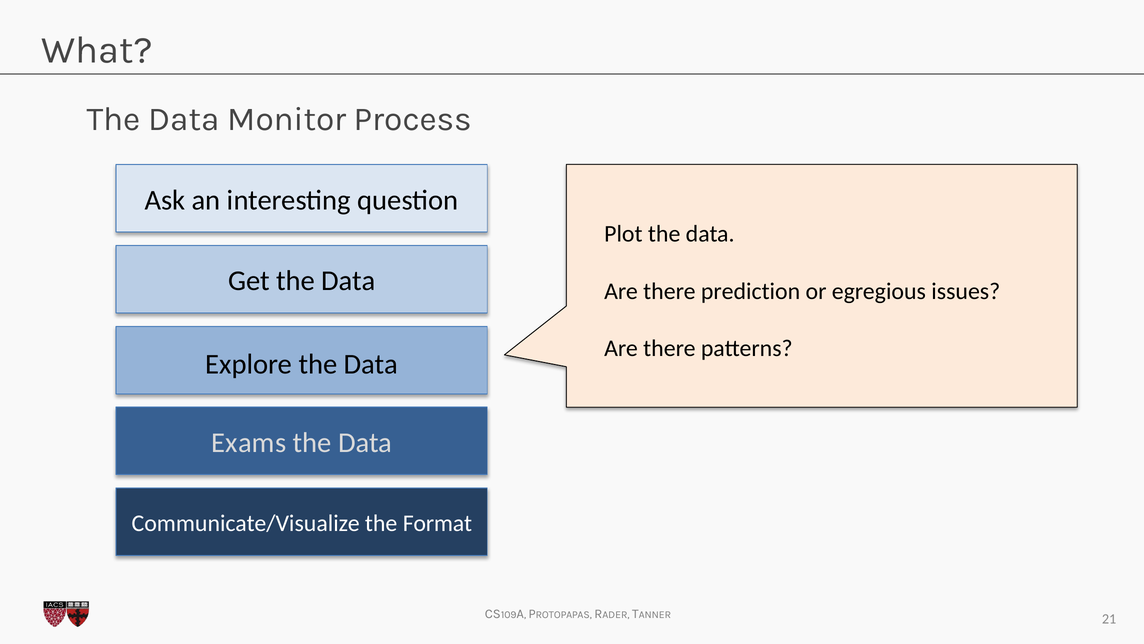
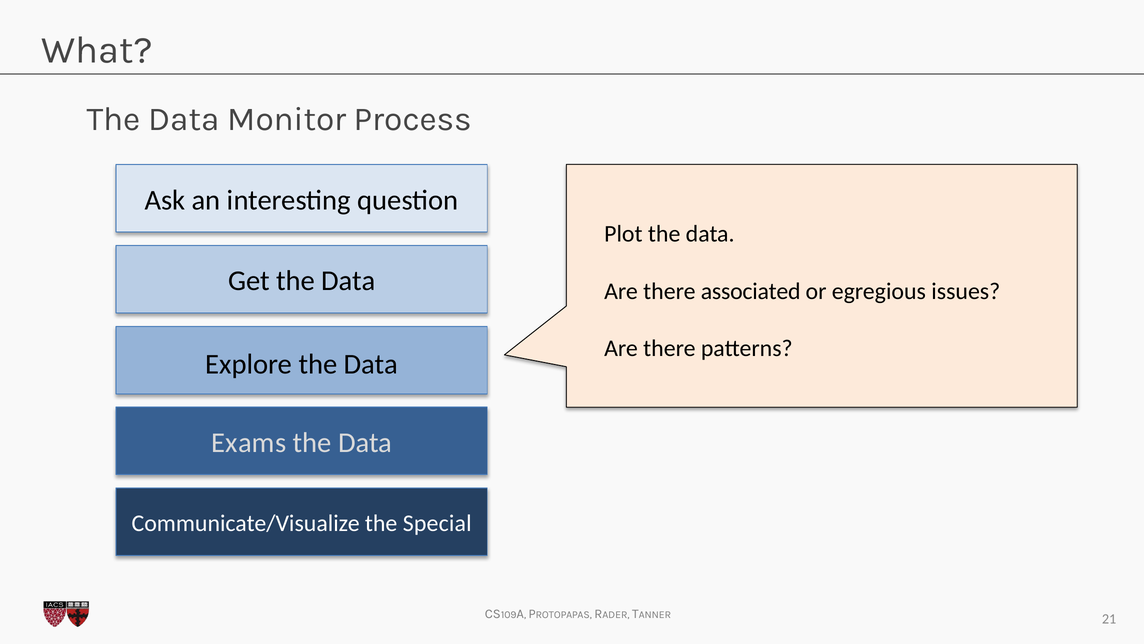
prediction: prediction -> associated
Format: Format -> Special
